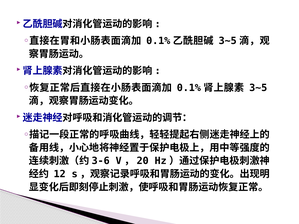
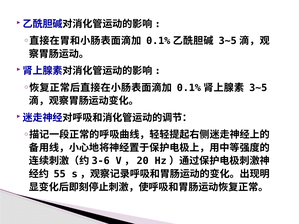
12: 12 -> 55
